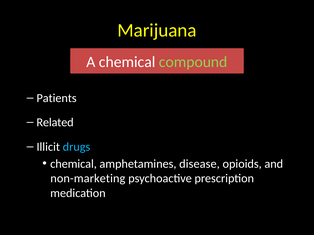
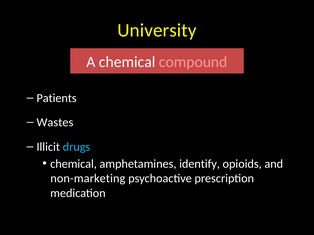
Marijuana: Marijuana -> University
compound colour: light green -> pink
Related: Related -> Wastes
disease: disease -> identify
